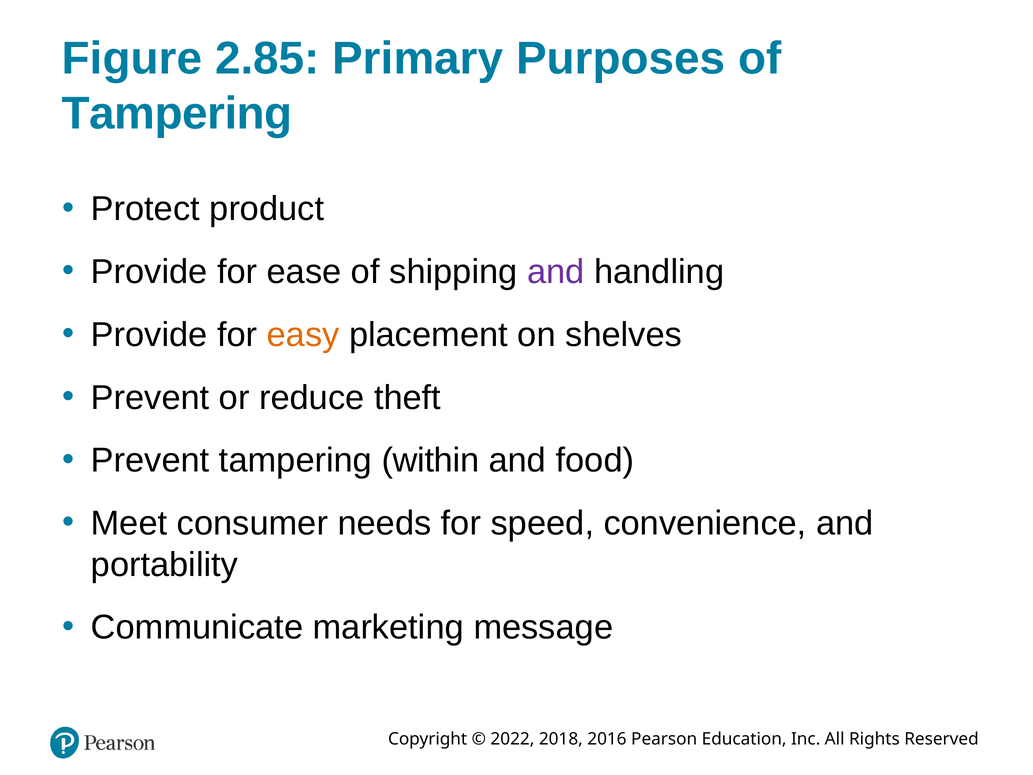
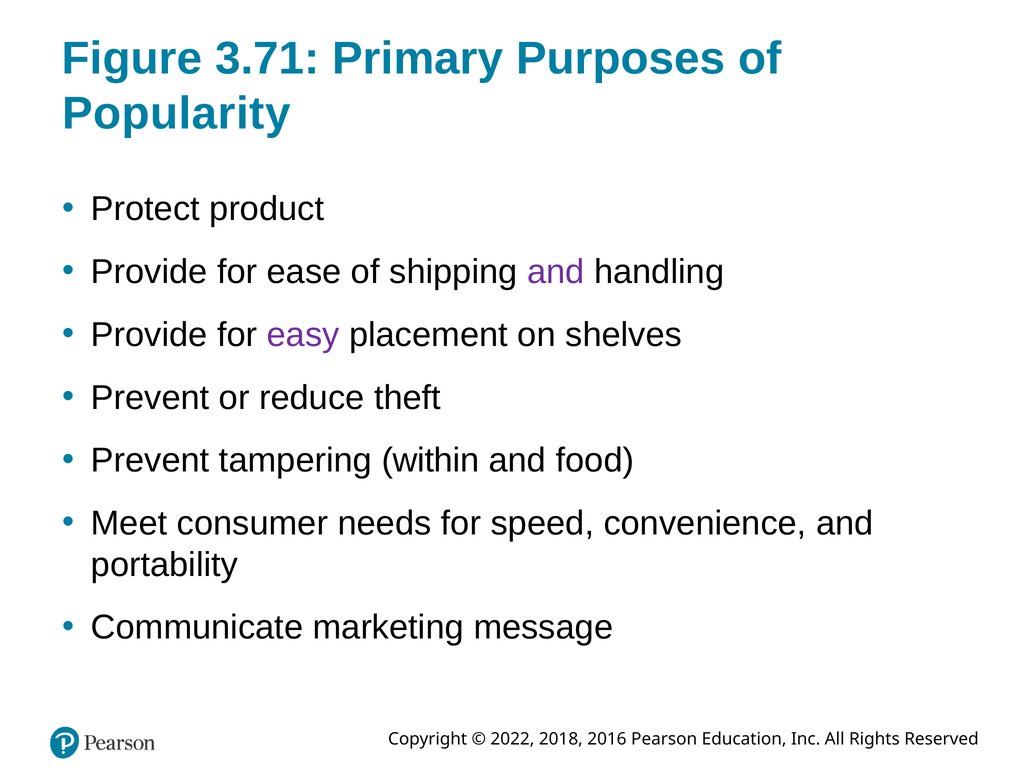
2.85: 2.85 -> 3.71
Tampering at (177, 114): Tampering -> Popularity
easy colour: orange -> purple
